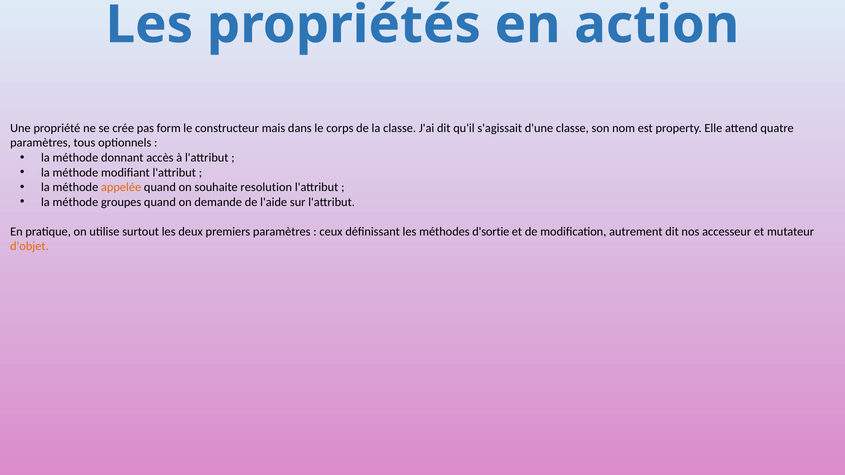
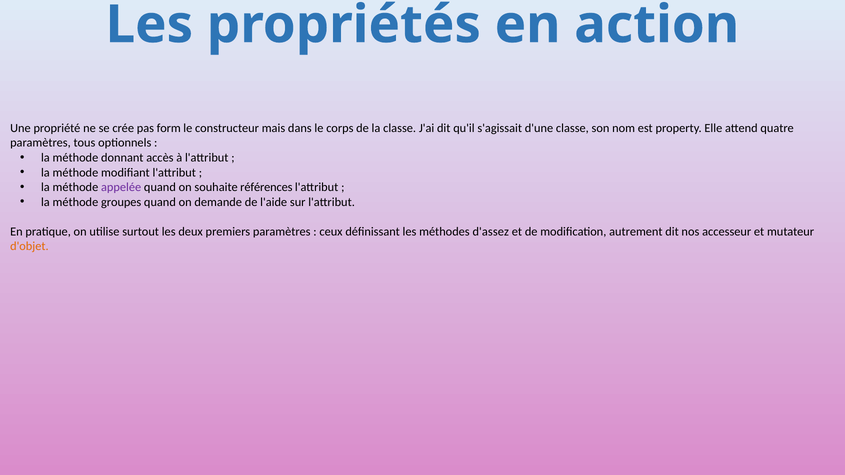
appelée colour: orange -> purple
resolution: resolution -> références
d'sortie: d'sortie -> d'assez
